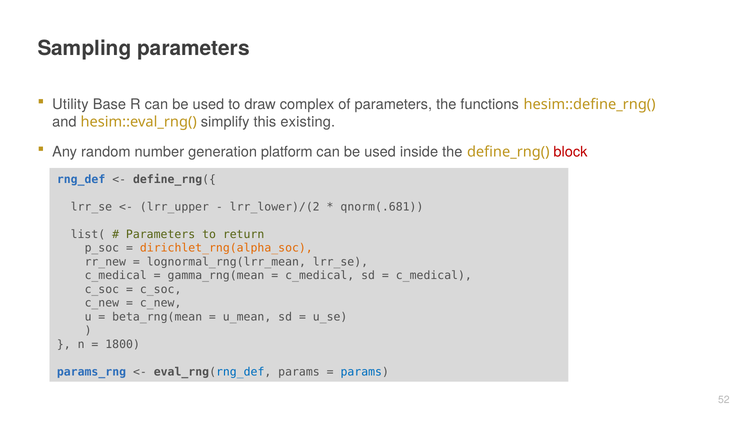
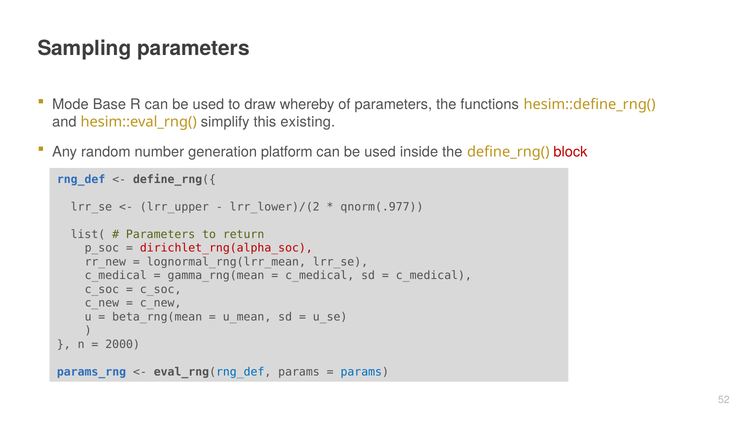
Utility: Utility -> Mode
complex: complex -> whereby
qnorm(.681: qnorm(.681 -> qnorm(.977
dirichlet_rng(alpha_soc colour: orange -> red
1800: 1800 -> 2000
